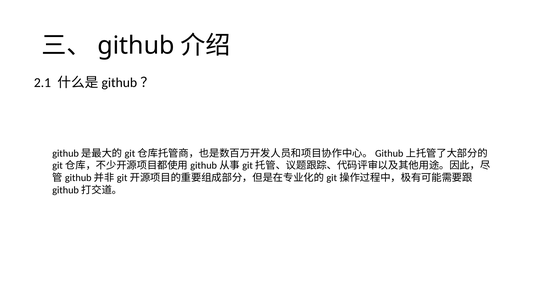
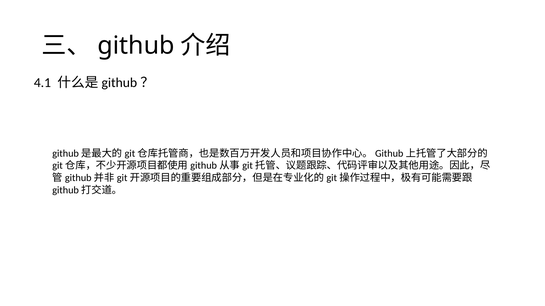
2.1: 2.1 -> 4.1
